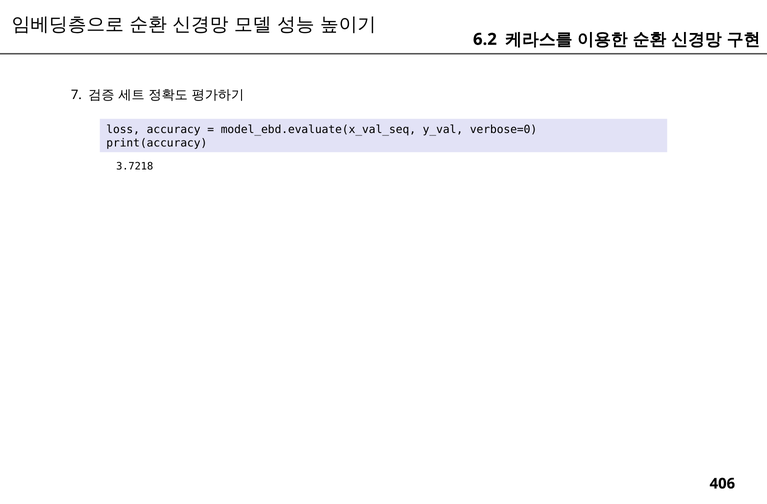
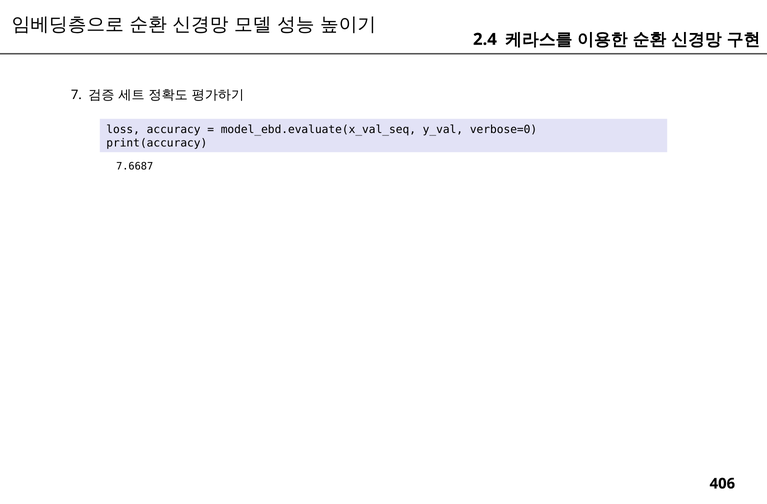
6.2: 6.2 -> 2.4
3.7218: 3.7218 -> 7.6687
